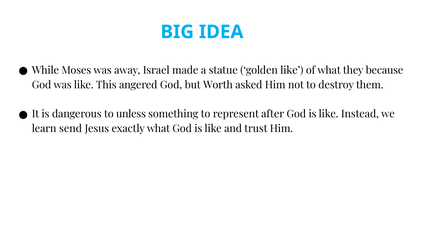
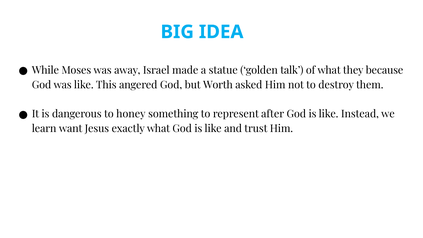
golden like: like -> talk
unless: unless -> honey
send: send -> want
